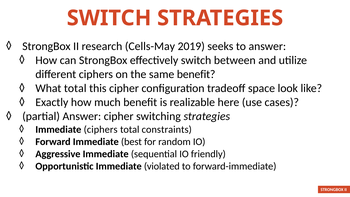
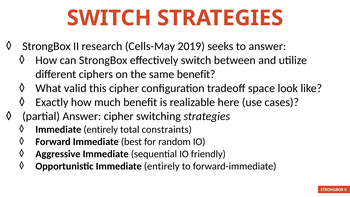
What total: total -> valid
ciphers at (101, 129): ciphers -> entirely
Opportunistic Immediate violated: violated -> entirely
